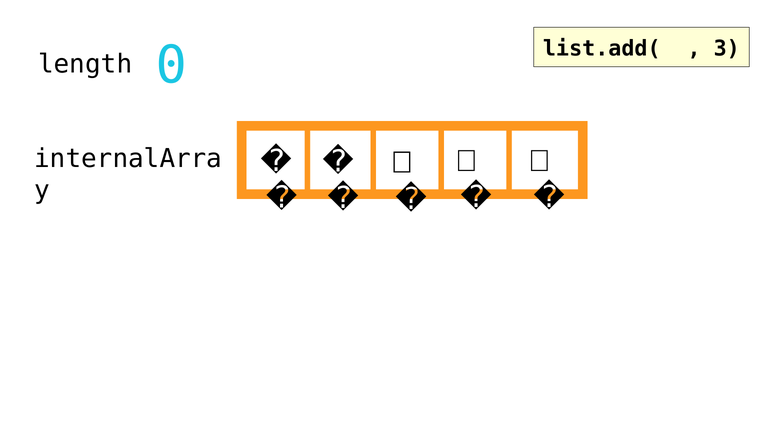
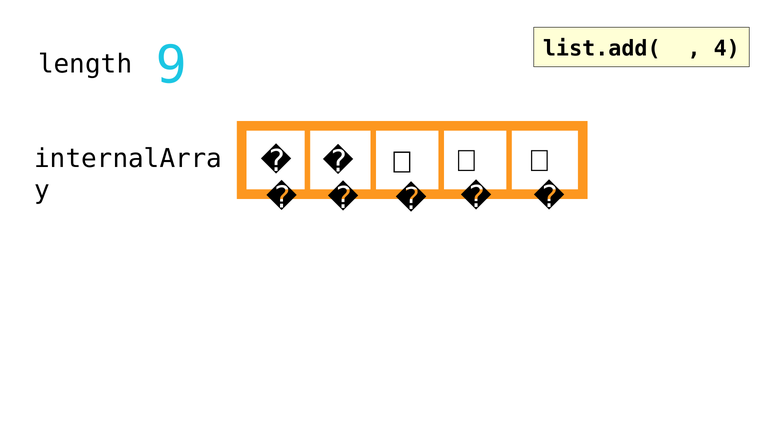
0: 0 -> 9
3: 3 -> 4
